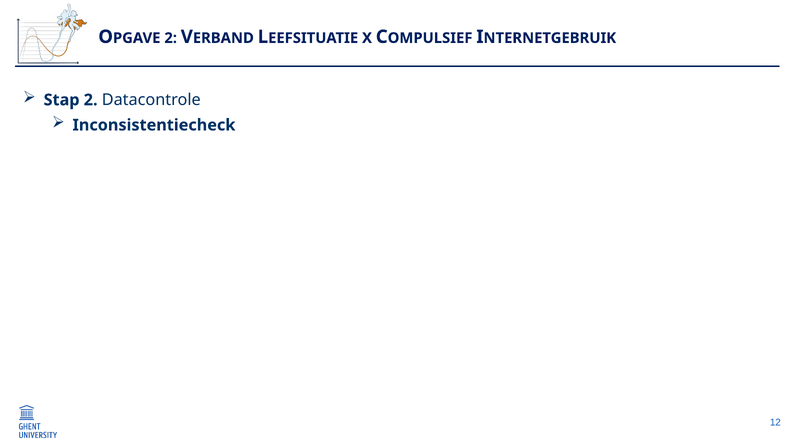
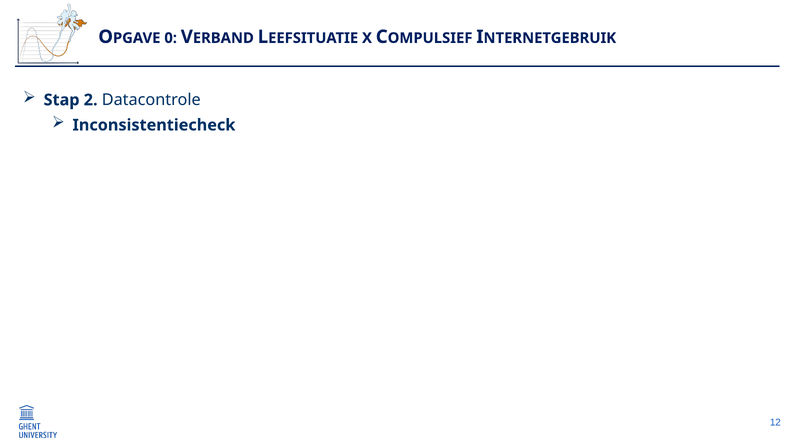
2 at (171, 38): 2 -> 0
